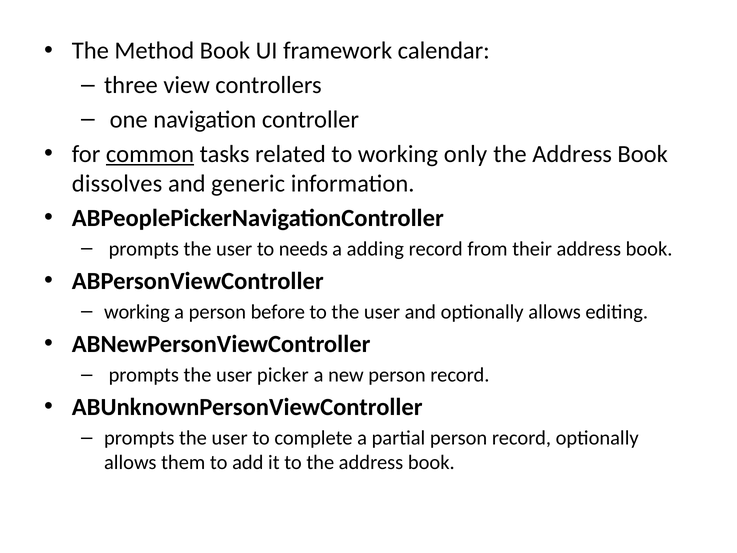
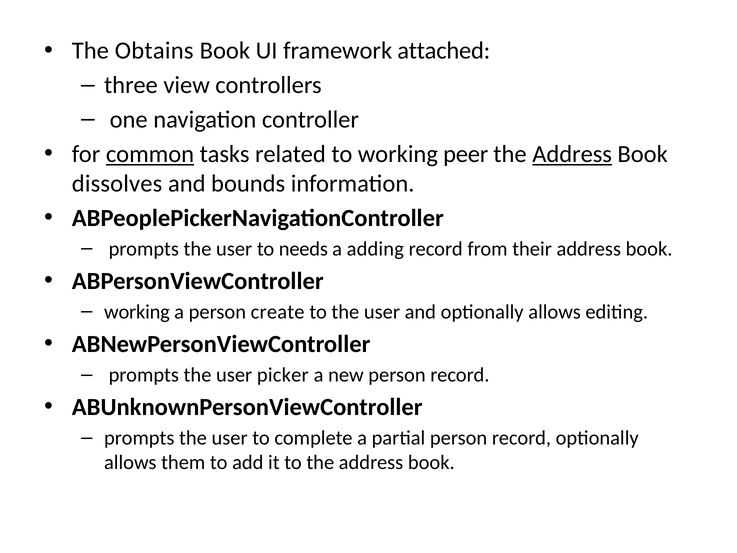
Method: Method -> Obtains
calendar: calendar -> attached
only: only -> peer
Address at (572, 154) underline: none -> present
generic: generic -> bounds
before: before -> create
